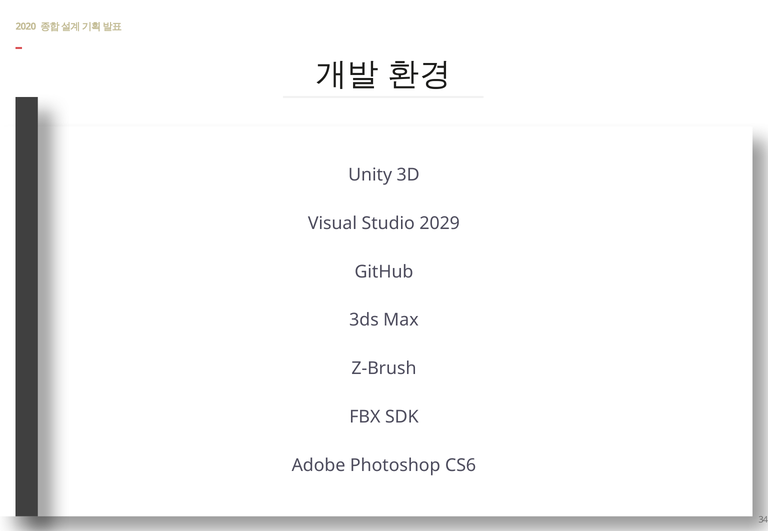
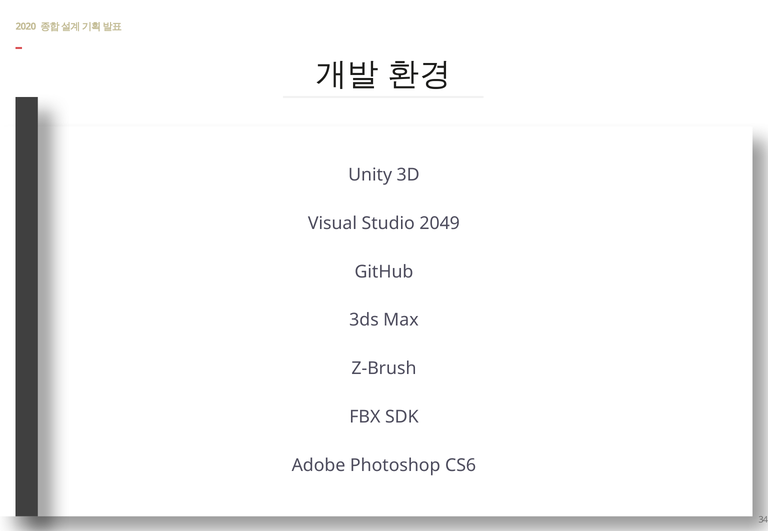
2029: 2029 -> 2049
